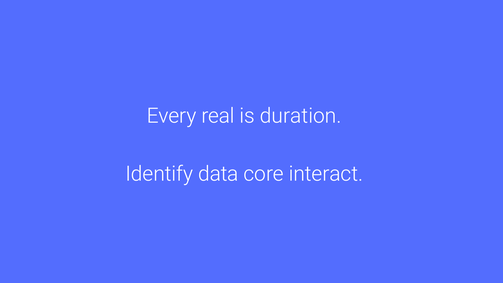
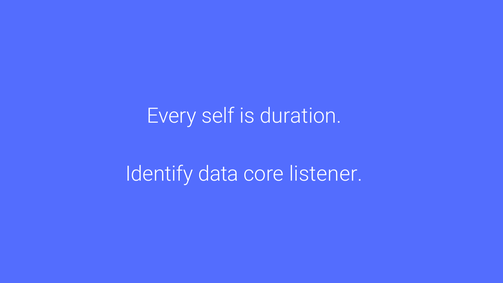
real: real -> self
interact: interact -> listener
